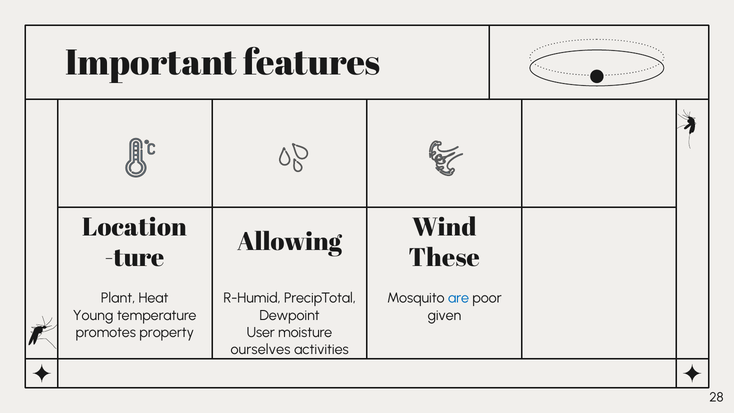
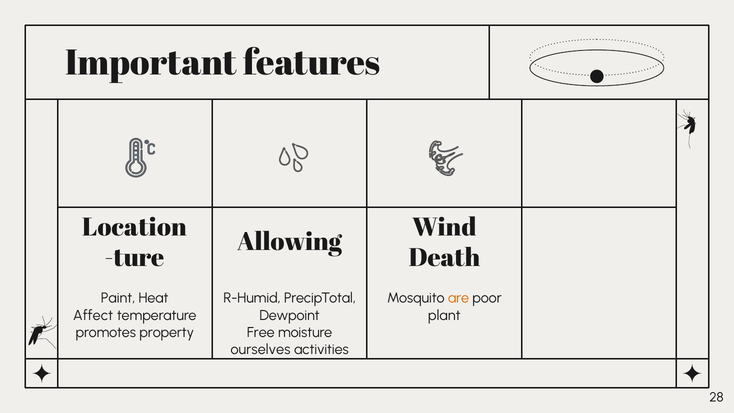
These: These -> Death
Plant: Plant -> Paint
are colour: blue -> orange
Young: Young -> Affect
given: given -> plant
User: User -> Free
